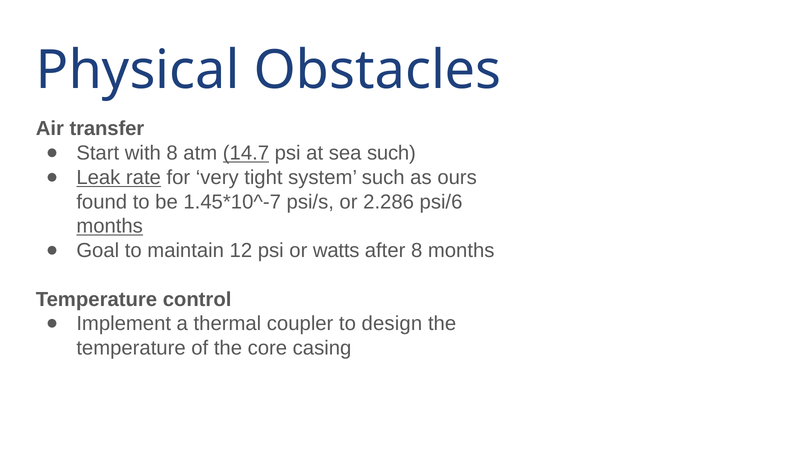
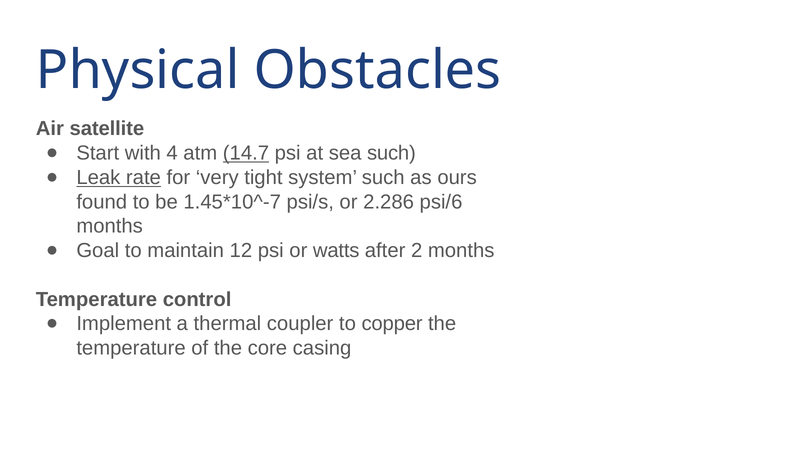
transfer: transfer -> satellite
with 8: 8 -> 4
months at (110, 226) underline: present -> none
after 8: 8 -> 2
design: design -> copper
